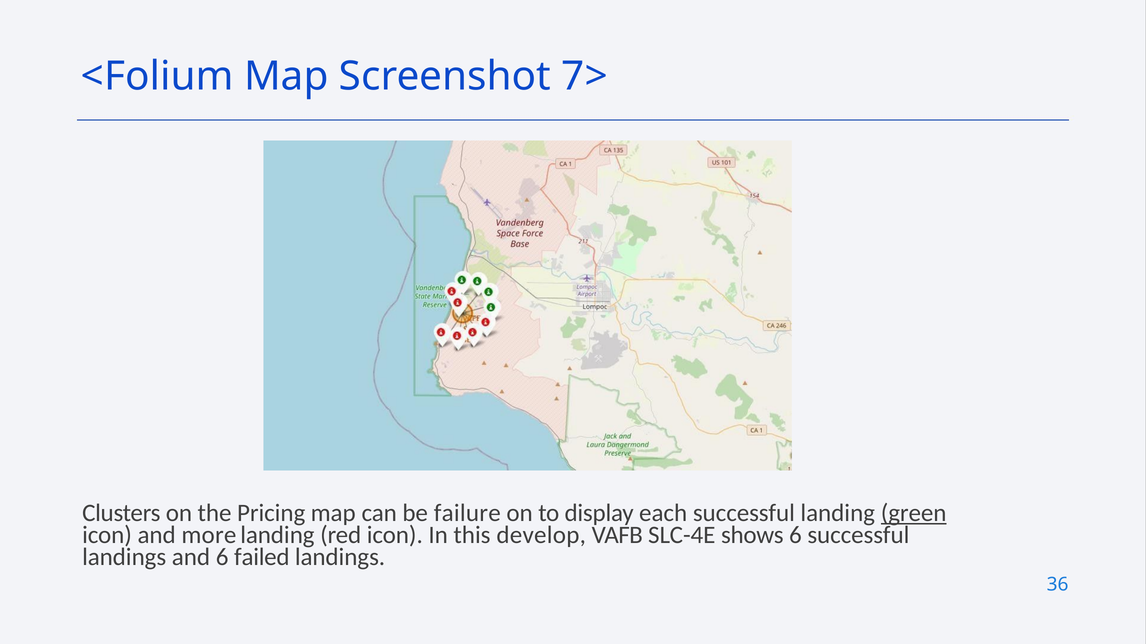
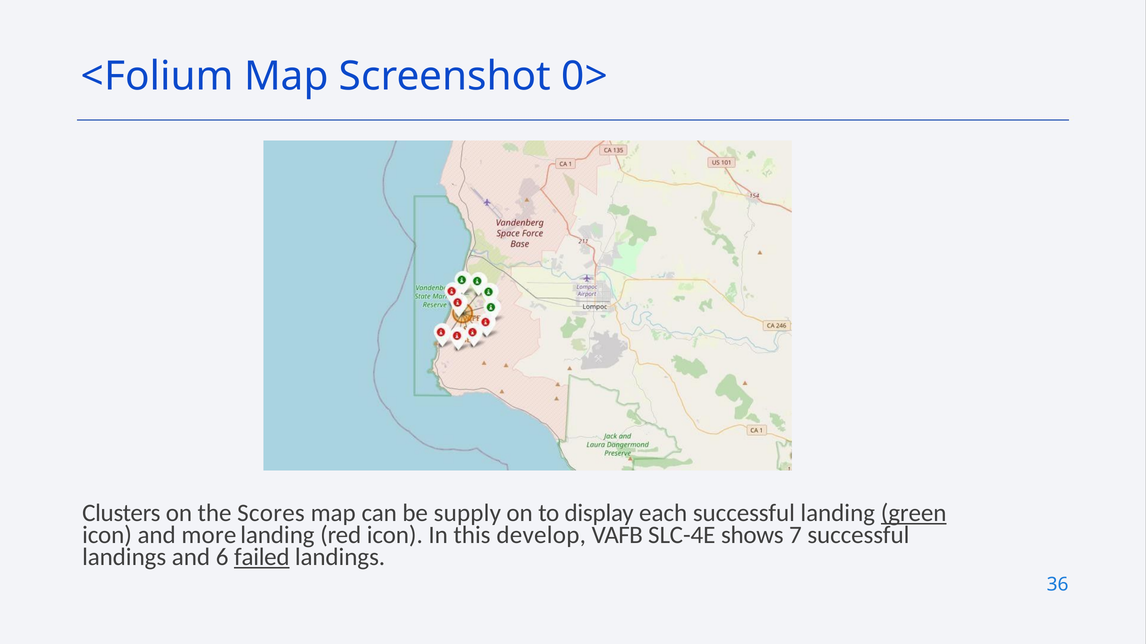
7>: 7> -> 0>
Pricing: Pricing -> Scores
failure: failure -> supply
shows 6: 6 -> 7
failed underline: none -> present
